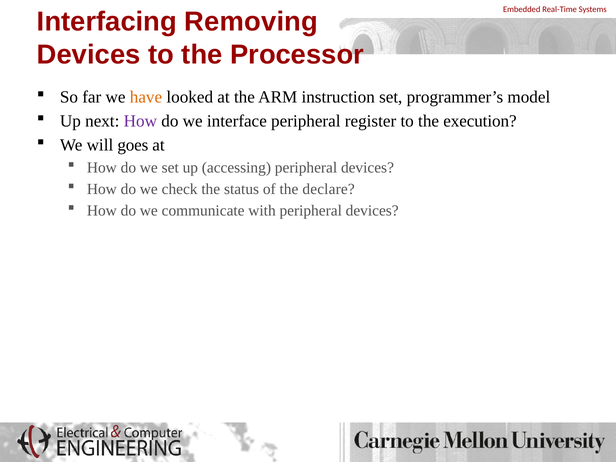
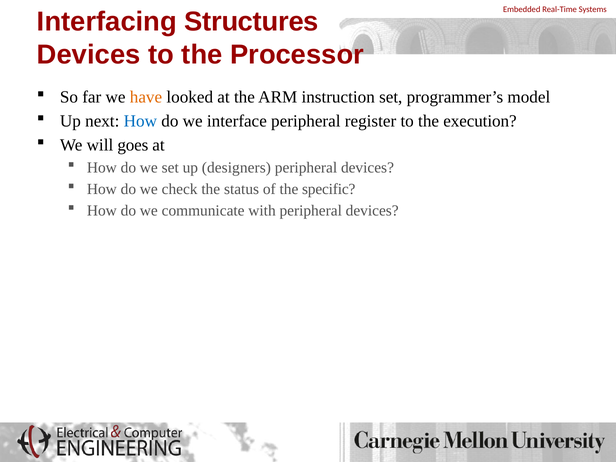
Removing: Removing -> Structures
How at (140, 121) colour: purple -> blue
accessing: accessing -> designers
declare: declare -> specific
